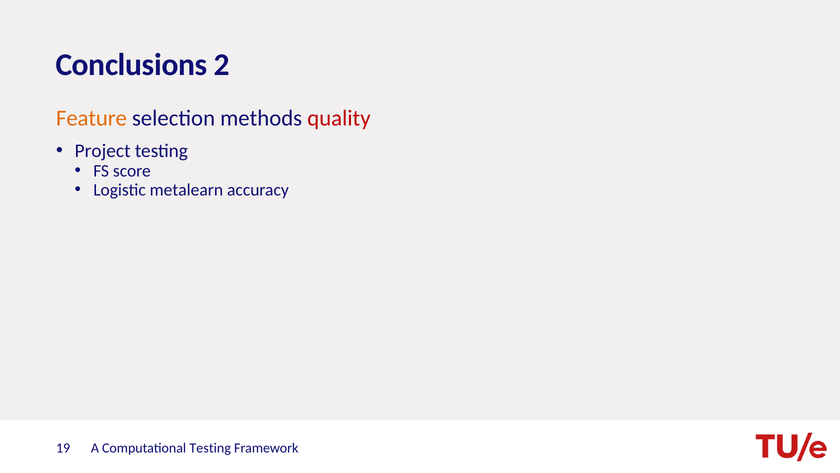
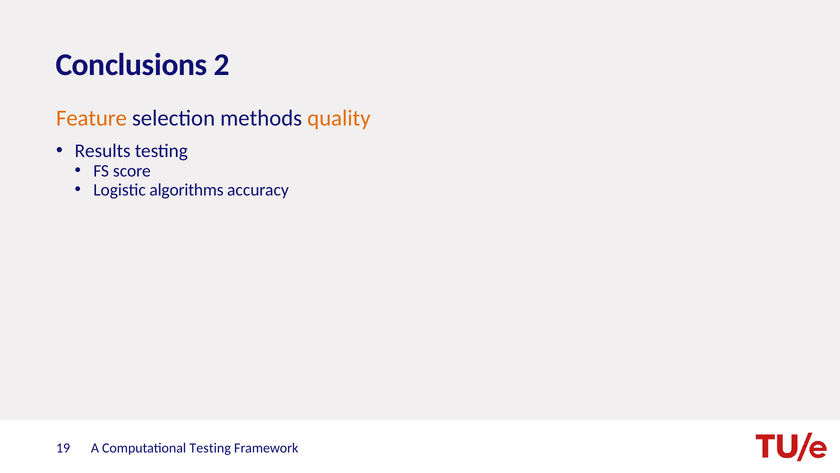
quality colour: red -> orange
Project: Project -> Results
metalearn: metalearn -> algorithms
